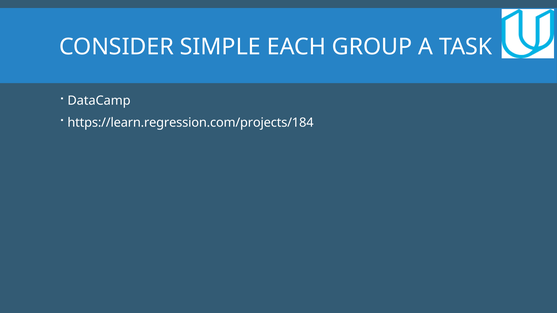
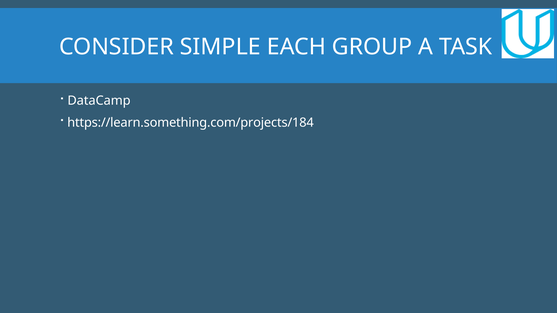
https://learn.regression.com/projects/184: https://learn.regression.com/projects/184 -> https://learn.something.com/projects/184
